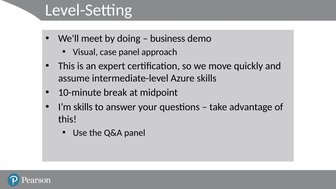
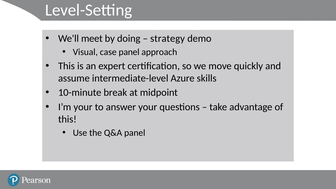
business: business -> strategy
I’m skills: skills -> your
